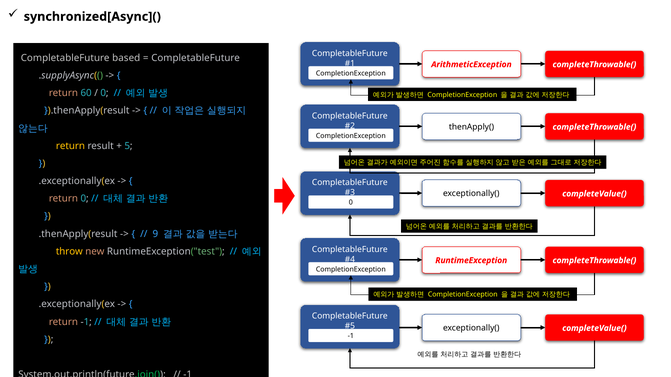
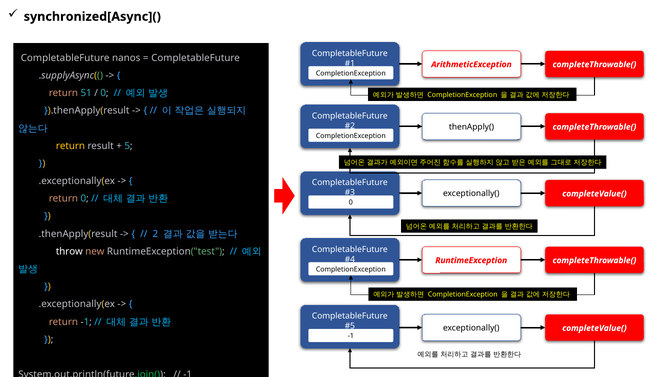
based: based -> nanos
60: 60 -> 51
9: 9 -> 2
throw colour: yellow -> white
